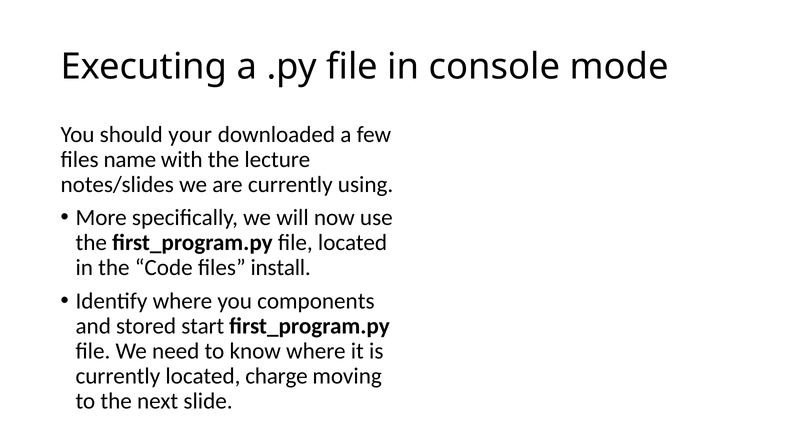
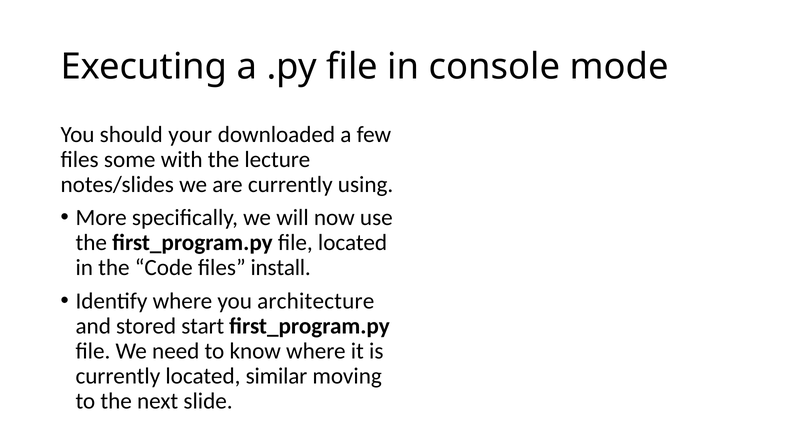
name: name -> some
components: components -> architecture
charge: charge -> similar
